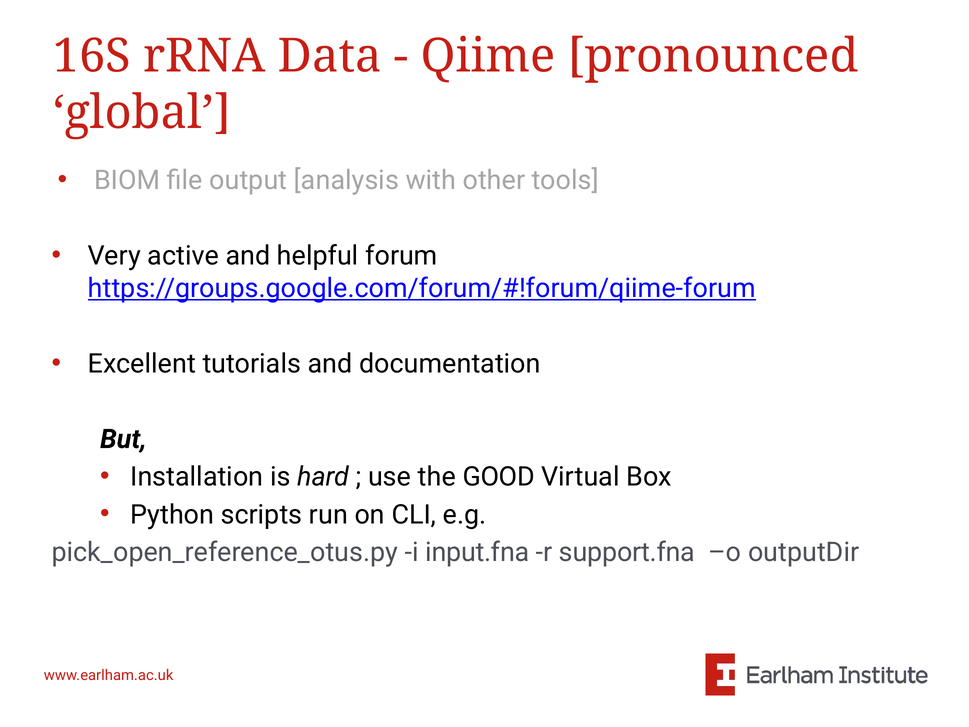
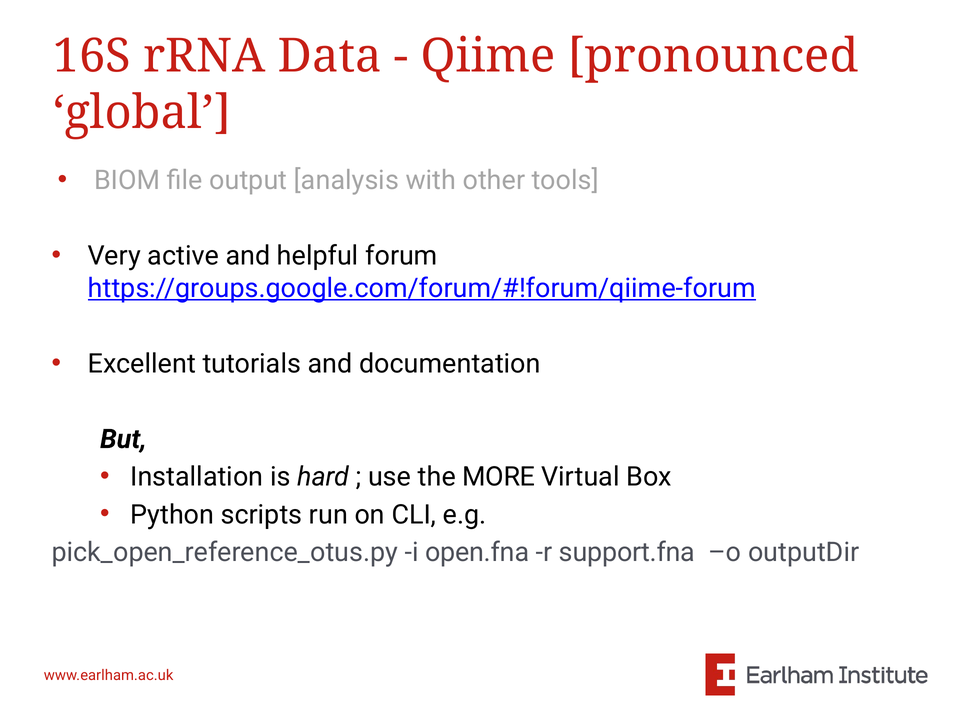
GOOD: GOOD -> MORE
input.fna: input.fna -> open.fna
